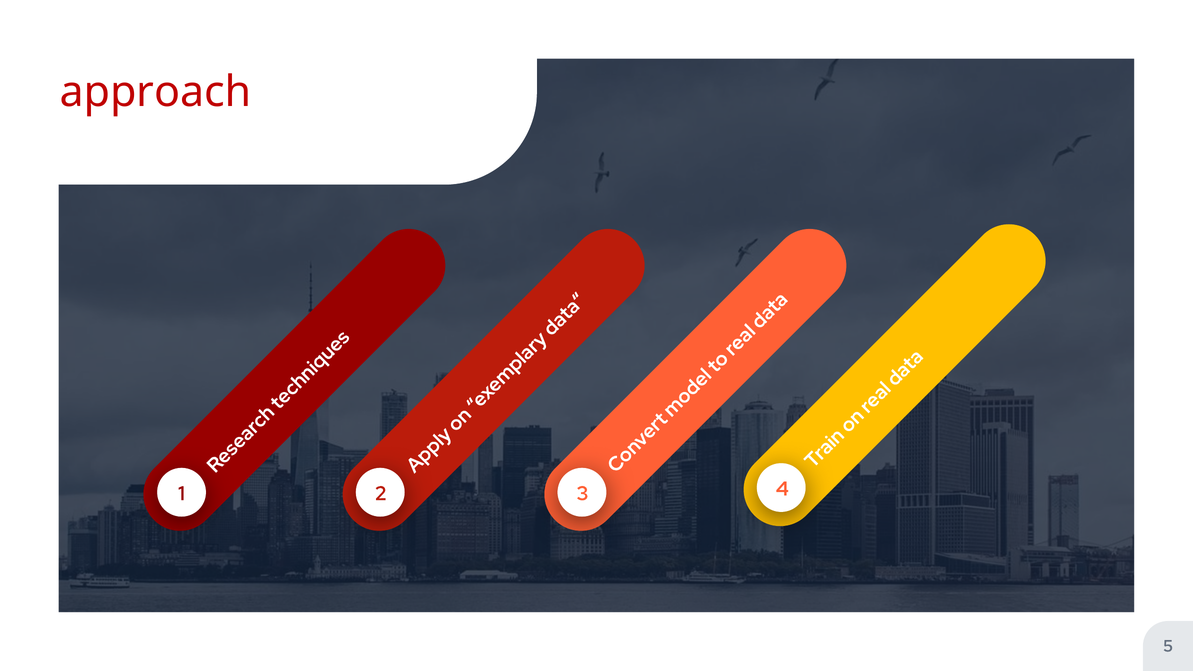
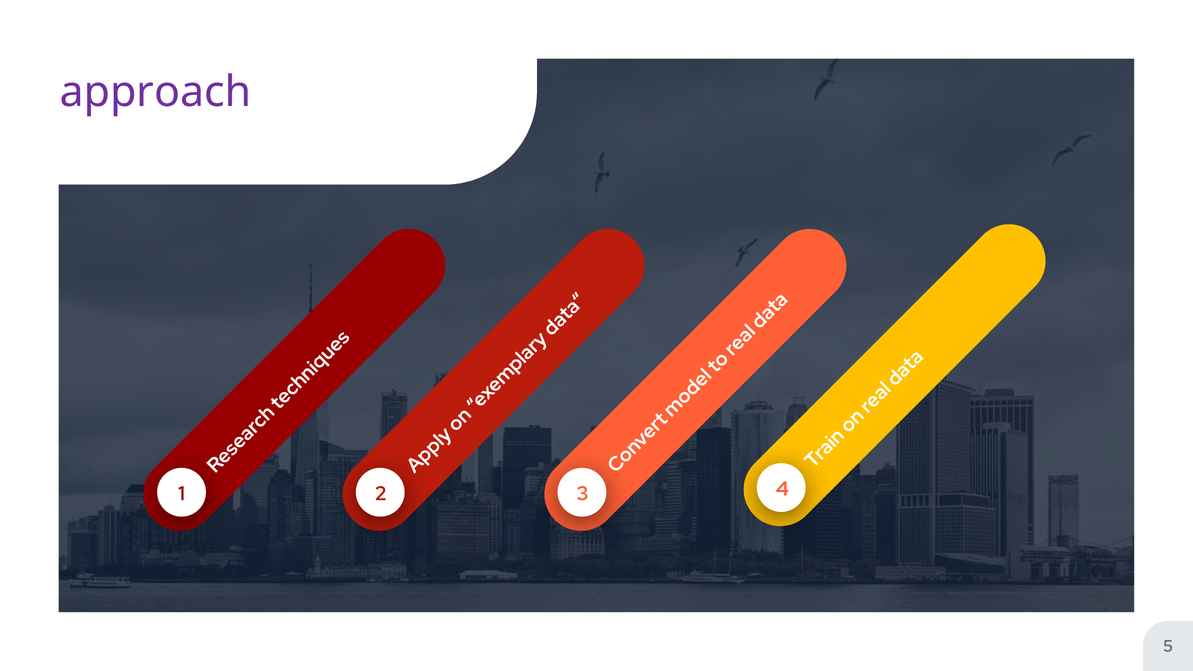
approach colour: red -> purple
